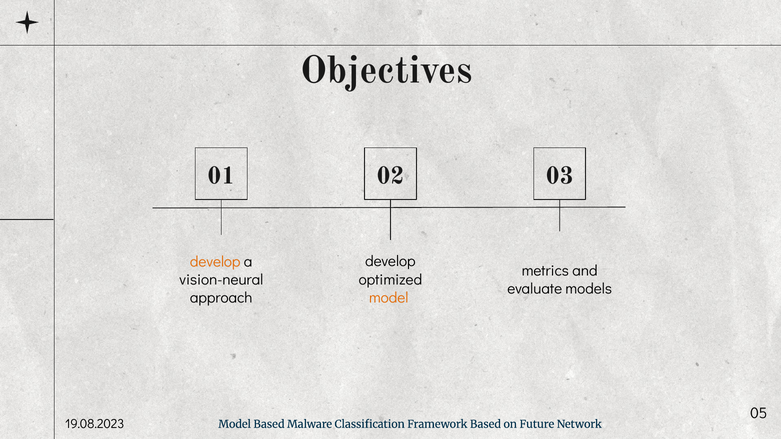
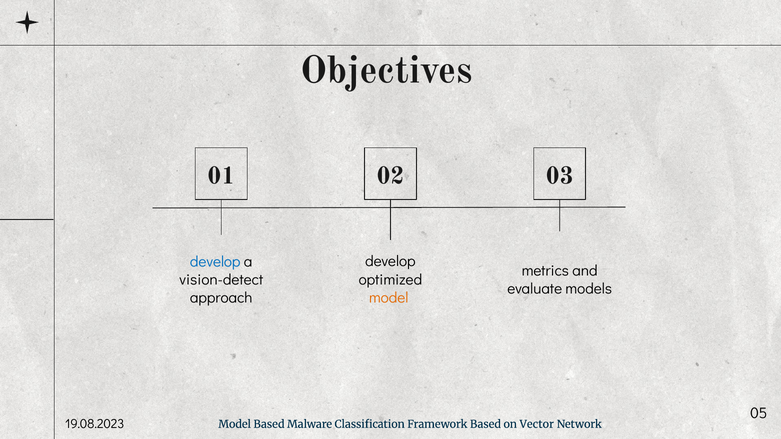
develop at (215, 262) colour: orange -> blue
vision-neural: vision-neural -> vision-detect
Future: Future -> Vector
